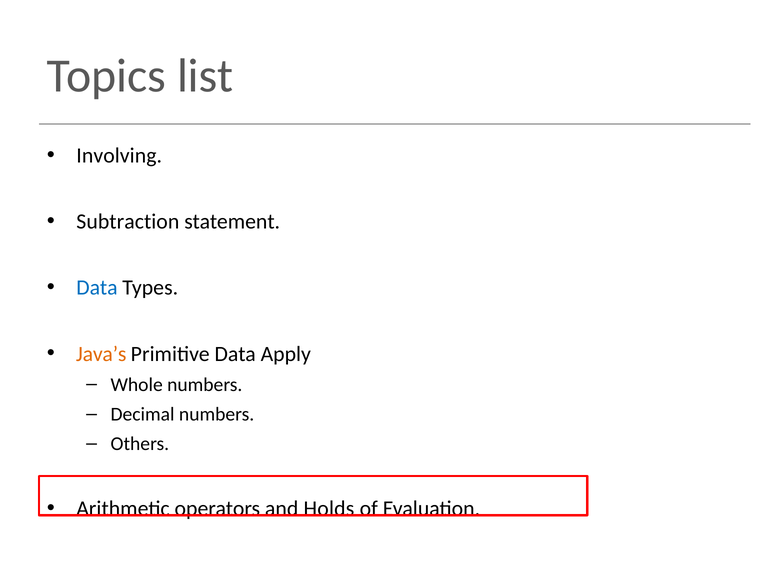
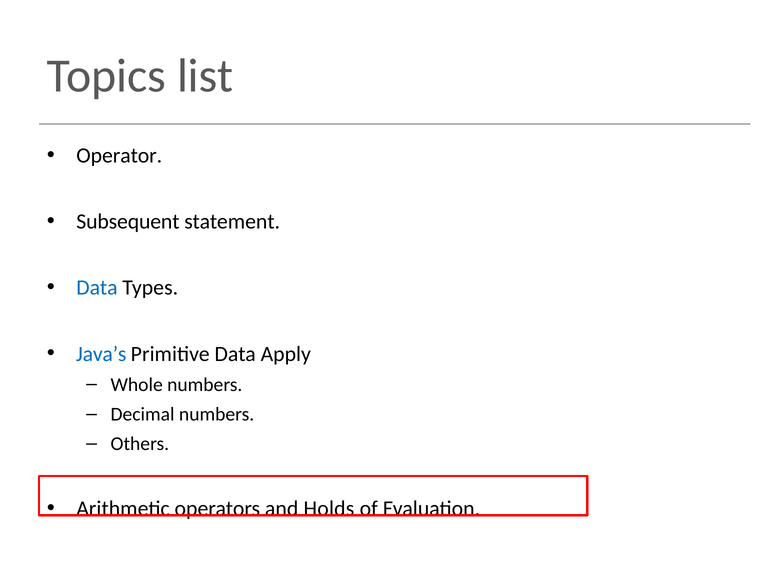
Involving: Involving -> Operator
Subtraction: Subtraction -> Subsequent
Java’s colour: orange -> blue
